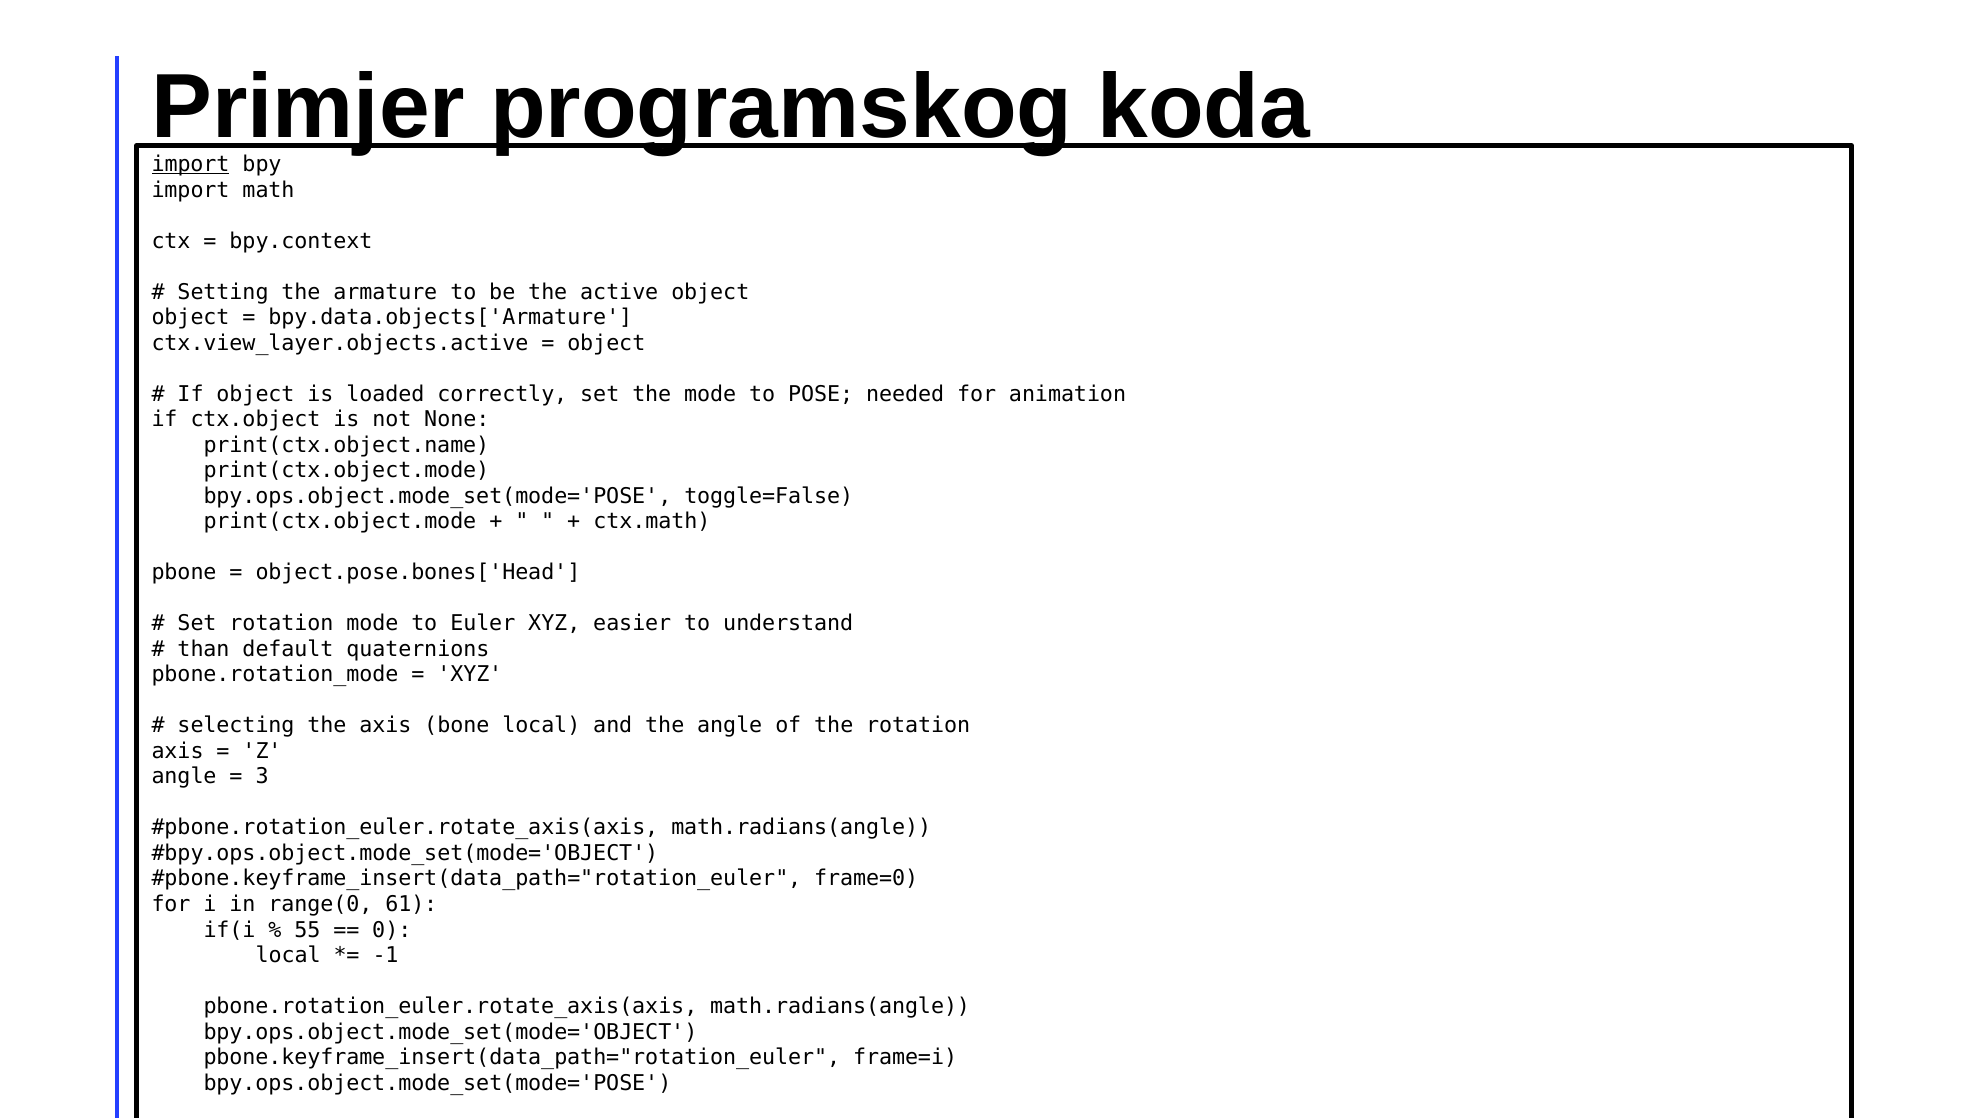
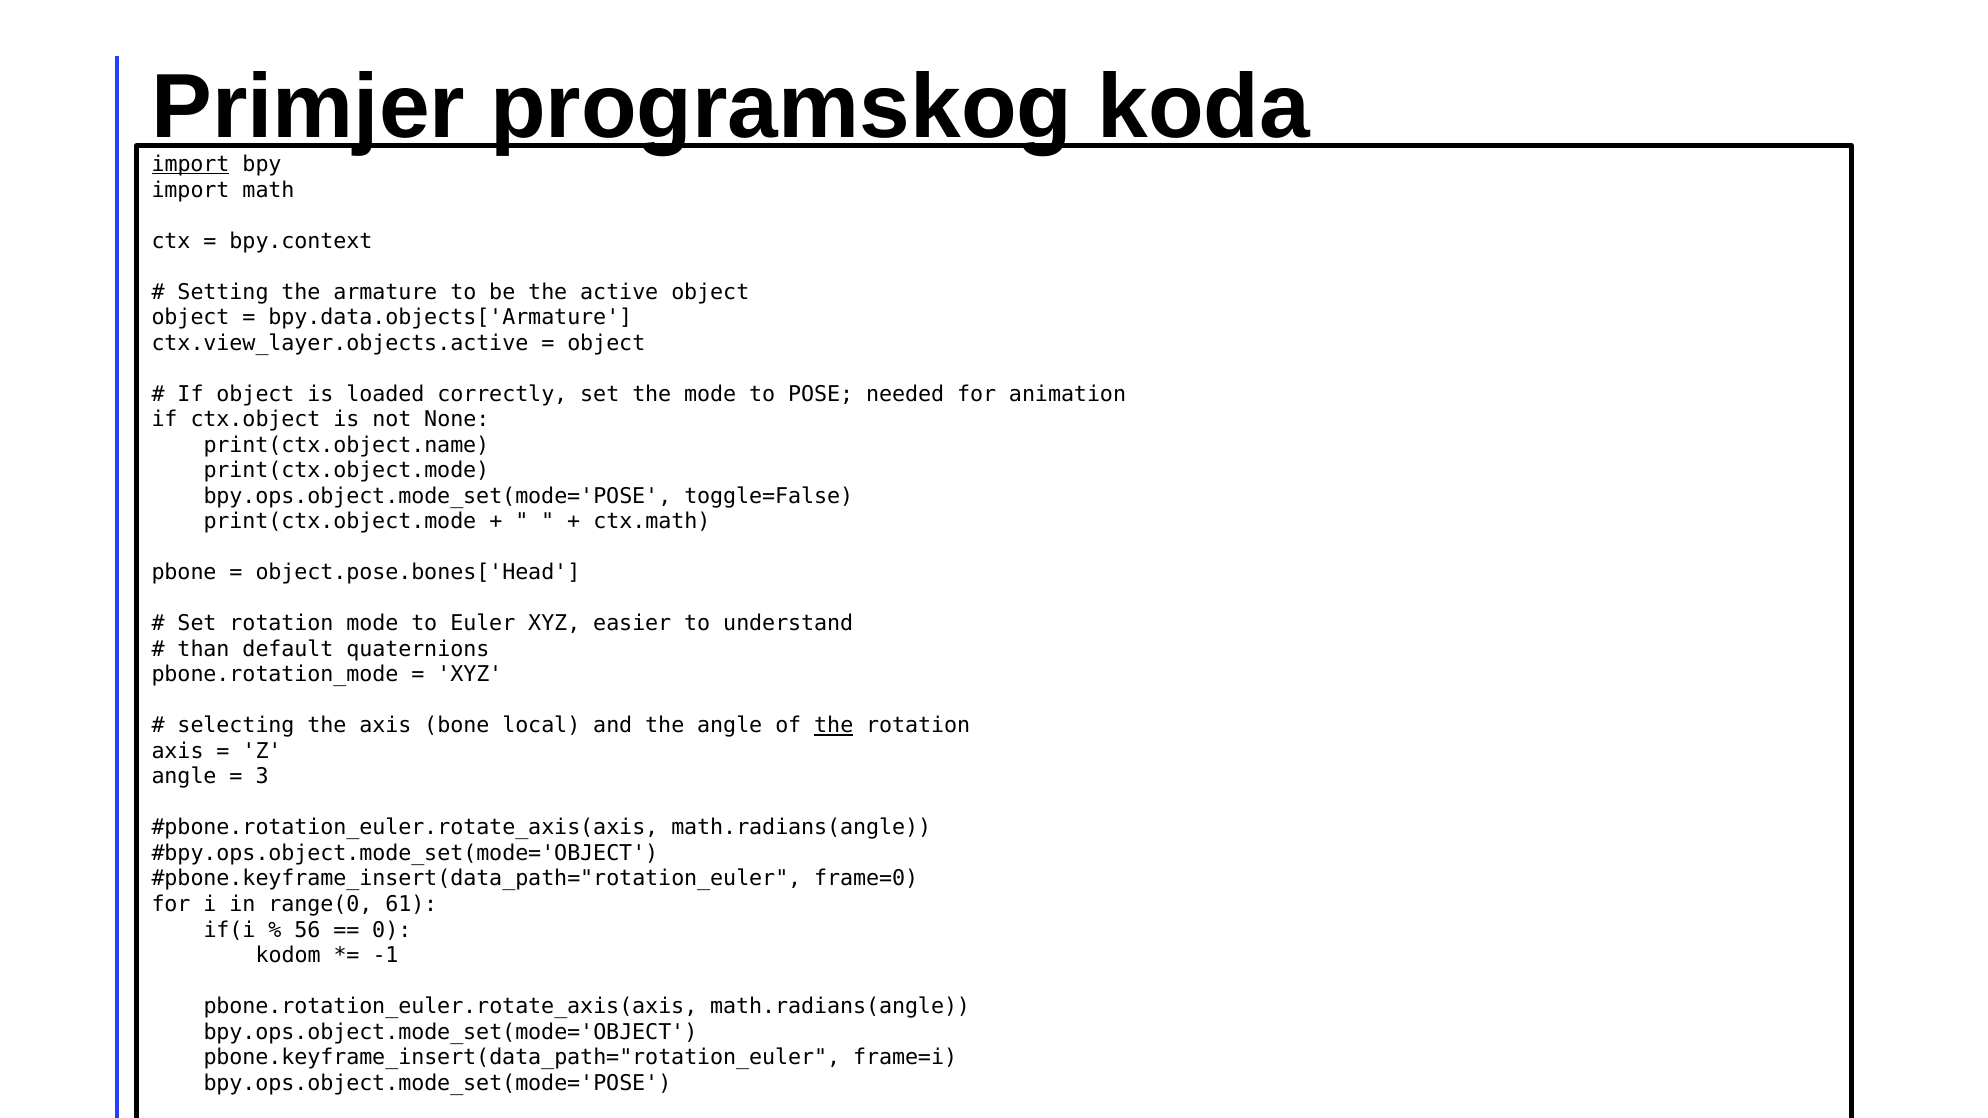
the at (834, 726) underline: none -> present
55: 55 -> 56
local at (288, 956): local -> kodom
